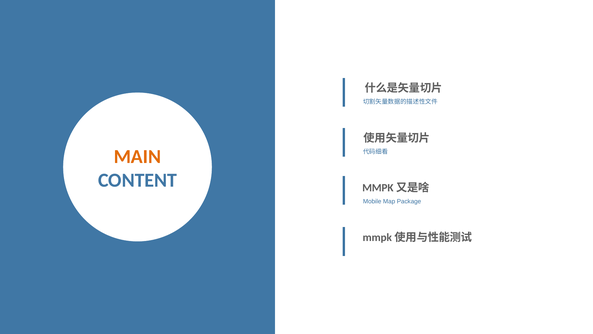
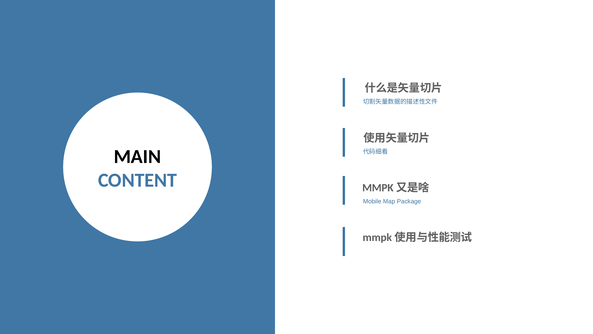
MAIN colour: orange -> black
